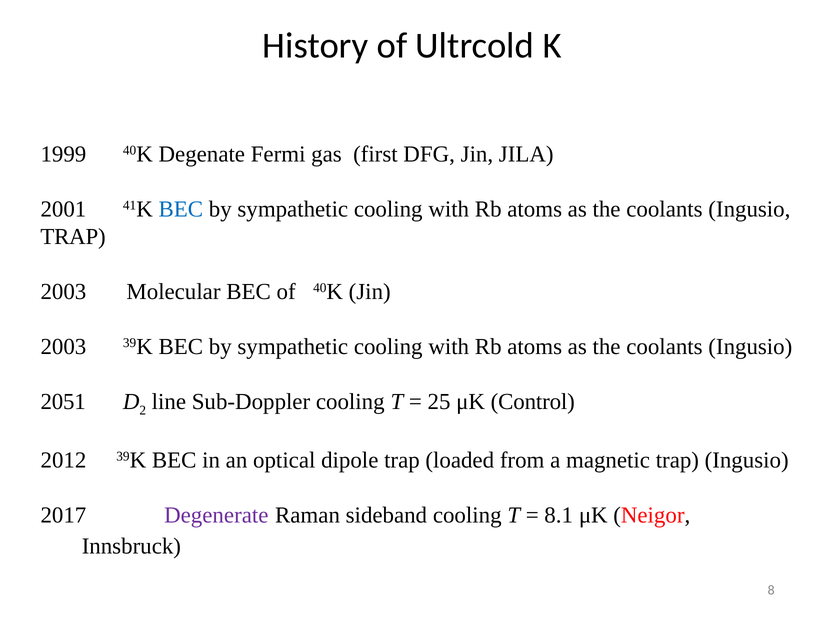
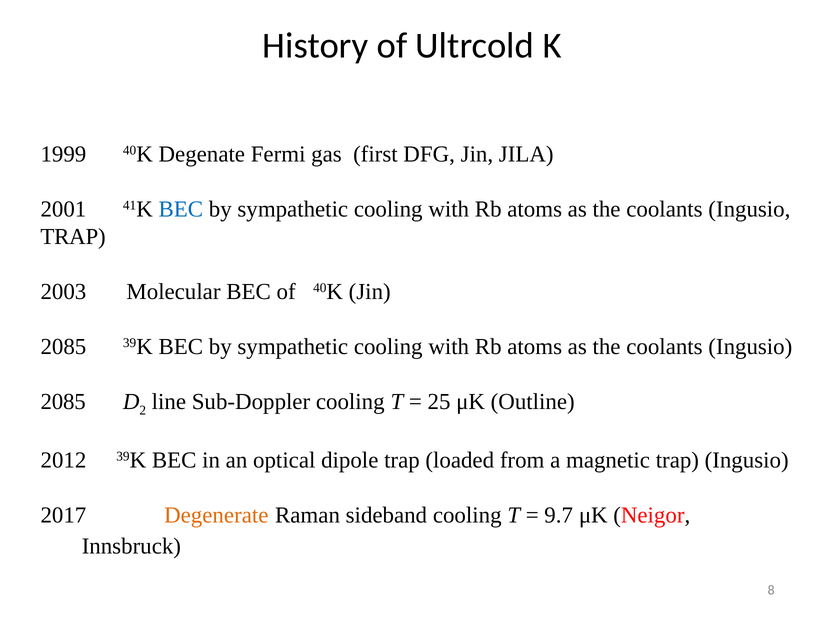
2003 at (63, 347): 2003 -> 2085
2051 at (63, 401): 2051 -> 2085
Control: Control -> Outline
Degenerate colour: purple -> orange
8.1: 8.1 -> 9.7
